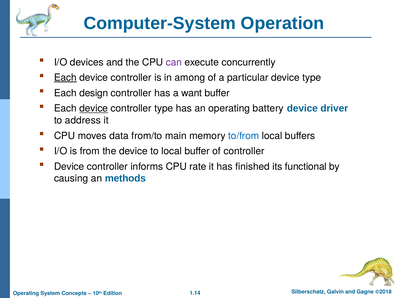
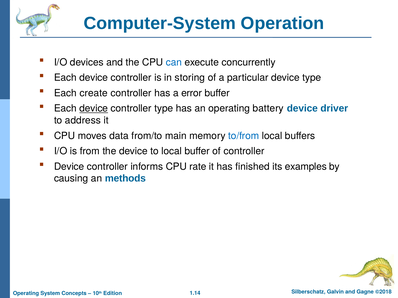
can colour: purple -> blue
Each at (65, 78) underline: present -> none
among: among -> storing
design: design -> create
want: want -> error
functional: functional -> examples
